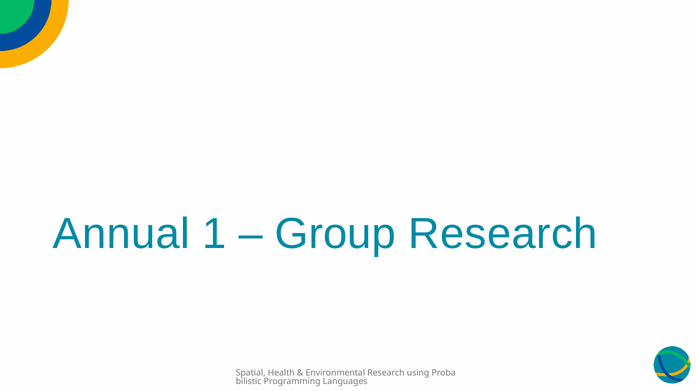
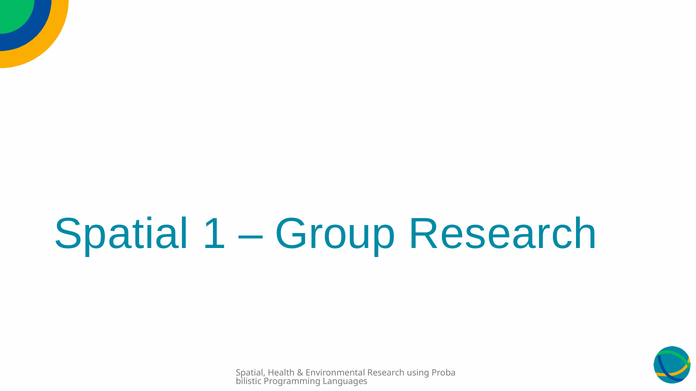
Annual at (121, 234): Annual -> Spatial
